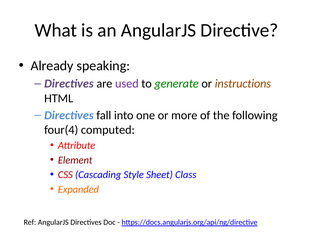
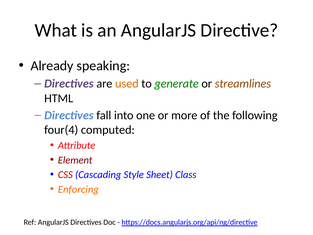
used colour: purple -> orange
instructions: instructions -> streamlines
Expanded: Expanded -> Enforcing
